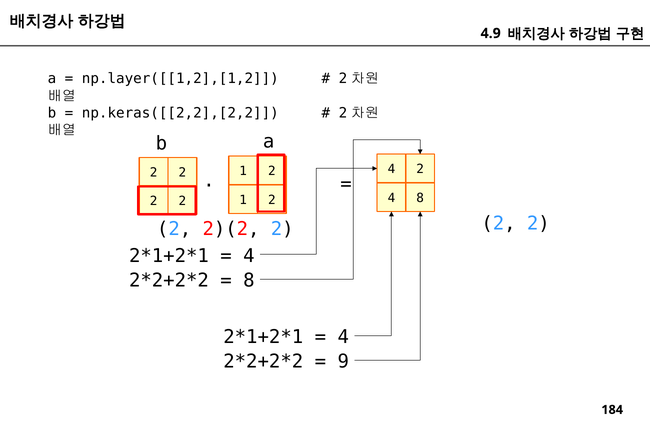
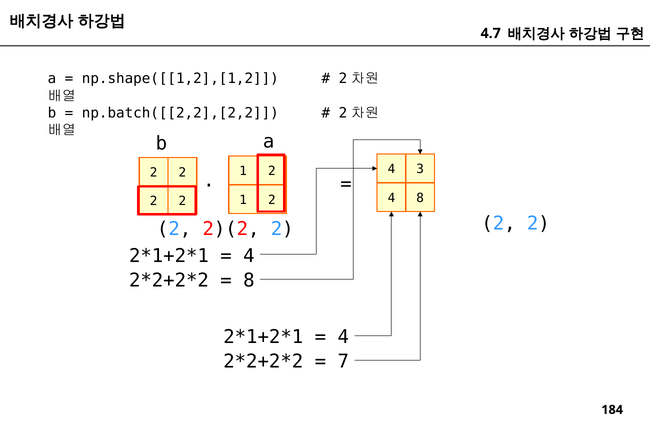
4.9: 4.9 -> 4.7
np.layer([[1,2],[1,2: np.layer([[1,2],[1,2 -> np.shape([[1,2],[1,2
np.keras([[2,2],[2,2: np.keras([[2,2],[2,2 -> np.batch([[2,2],[2,2
4 2: 2 -> 3
9: 9 -> 7
